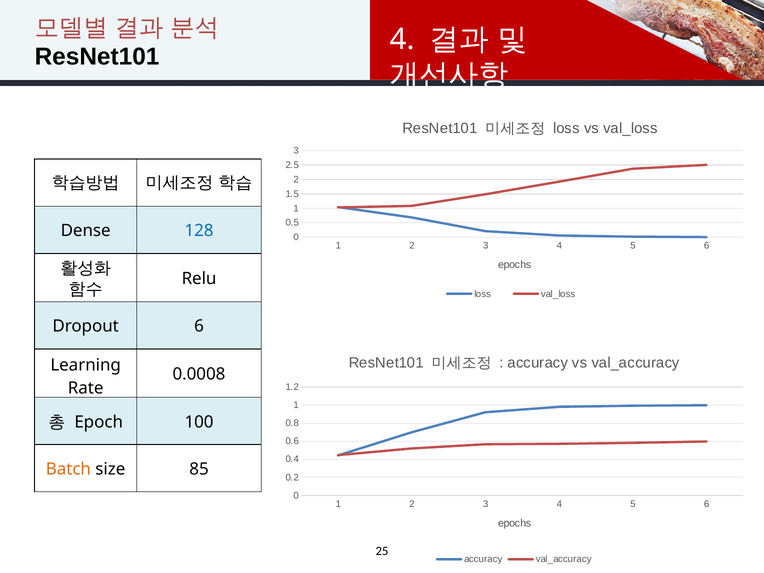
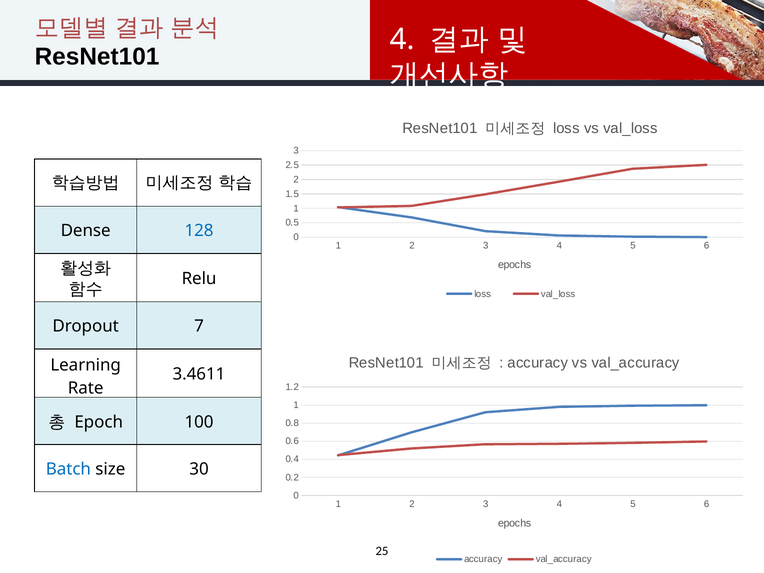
Dropout 6: 6 -> 7
0.0008: 0.0008 -> 3.4611
Batch colour: orange -> blue
85: 85 -> 30
